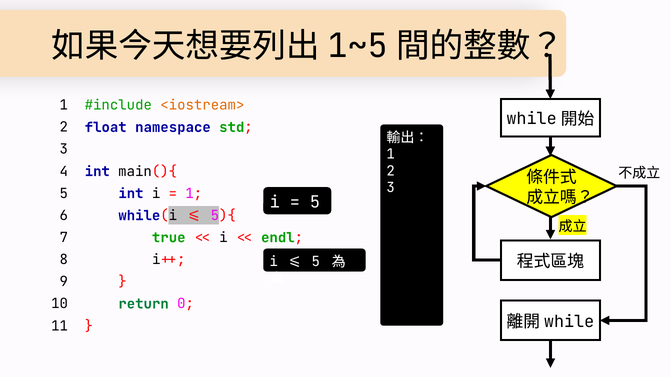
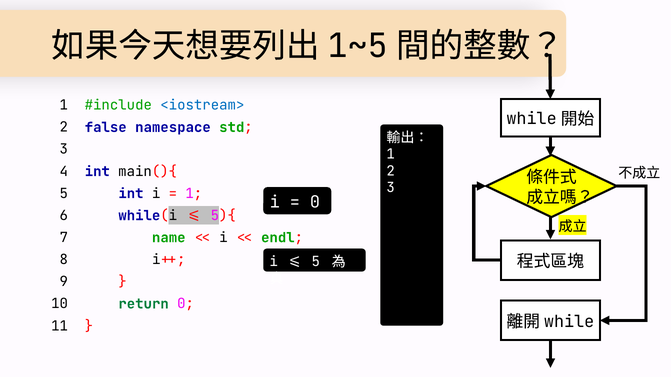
<iostream> colour: orange -> blue
float: float -> false
5 at (315, 202): 5 -> 0
true: true -> name
